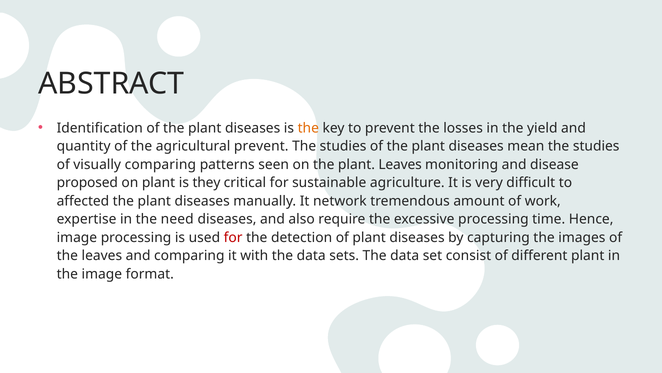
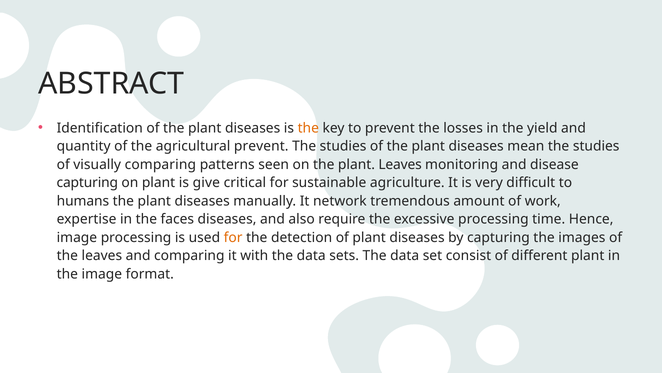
proposed at (87, 182): proposed -> capturing
they: they -> give
affected: affected -> humans
need: need -> faces
for at (233, 237) colour: red -> orange
